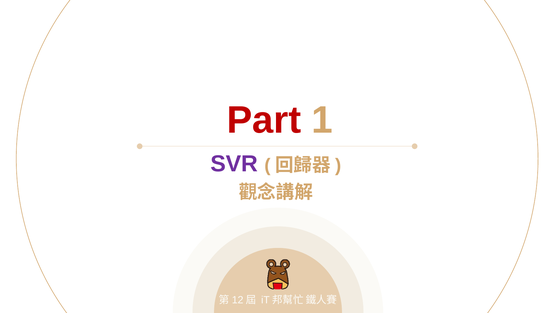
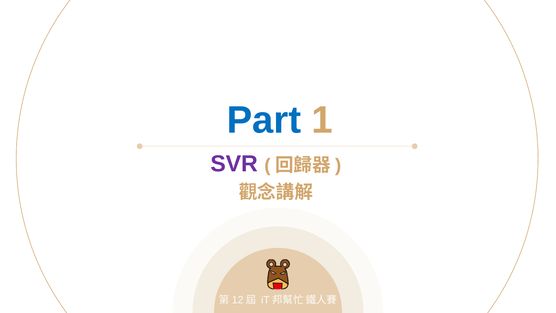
Part colour: red -> blue
